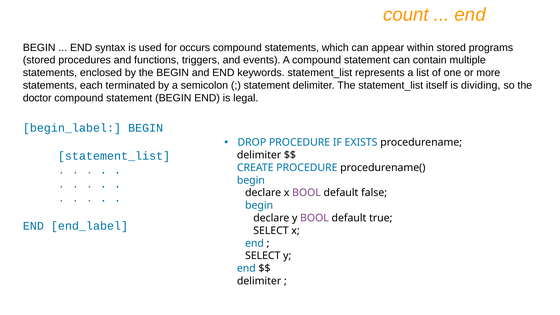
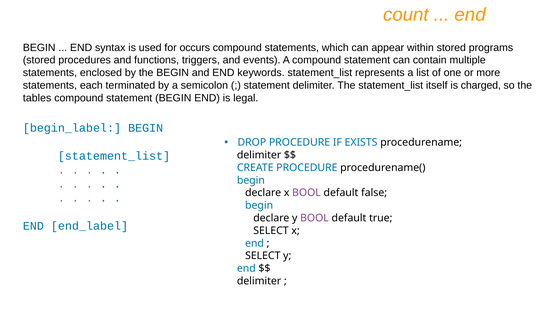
dividing: dividing -> charged
doctor: doctor -> tables
